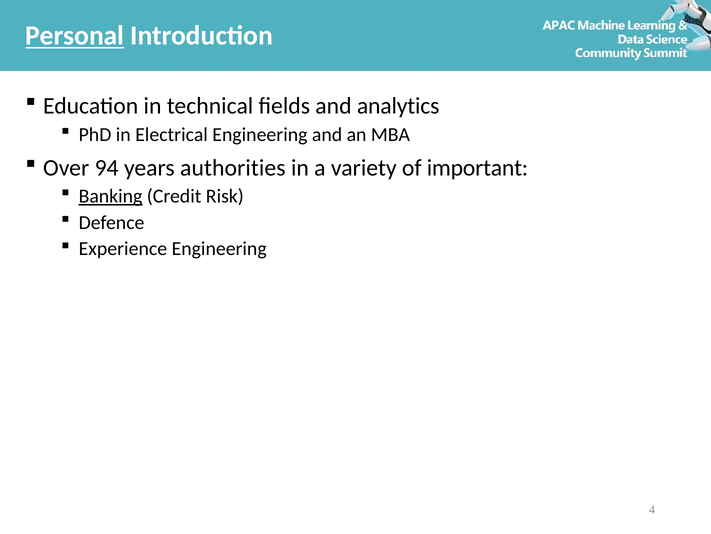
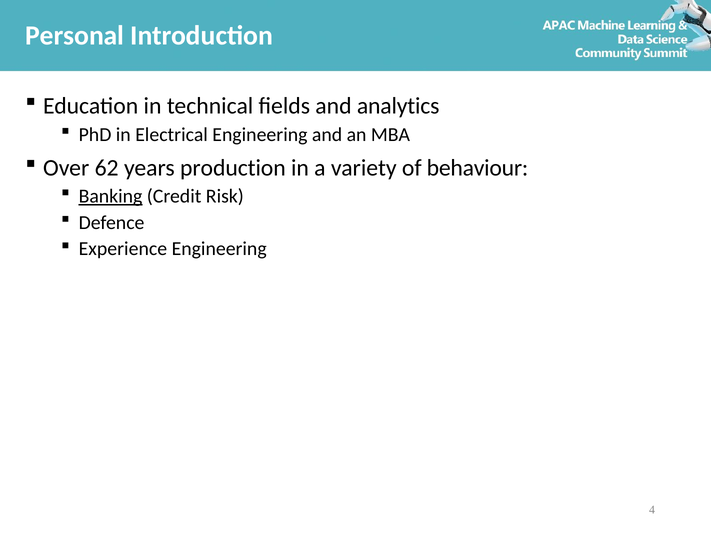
Personal underline: present -> none
94: 94 -> 62
authorities: authorities -> production
important: important -> behaviour
